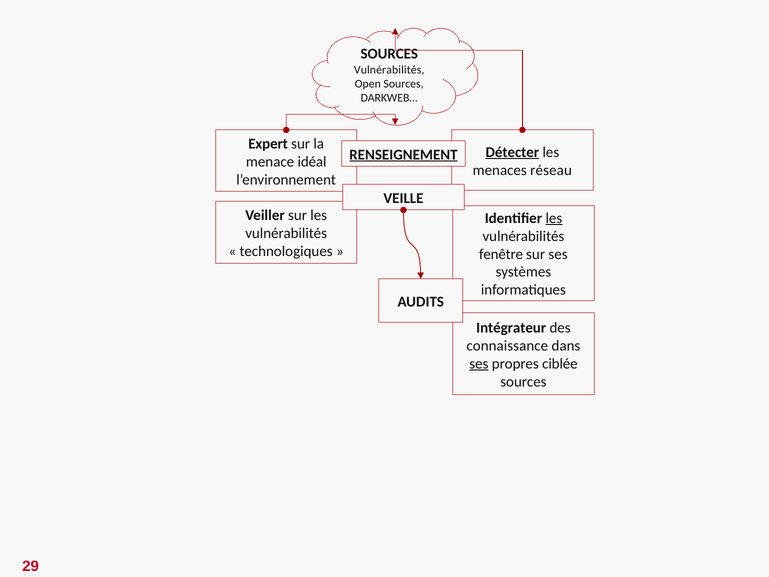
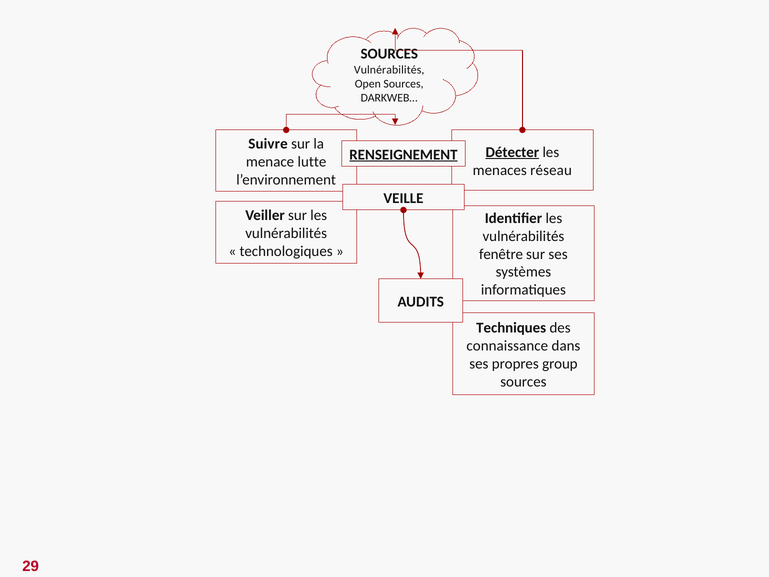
Expert: Expert -> Suivre
idéal: idéal -> lutte
les at (554, 218) underline: present -> none
Intégrateur: Intégrateur -> Techniques
ses at (479, 364) underline: present -> none
ciblée: ciblée -> group
